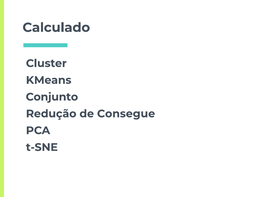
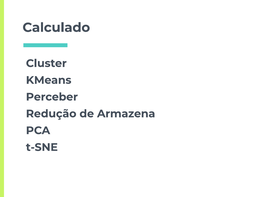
Conjunto: Conjunto -> Perceber
Consegue: Consegue -> Armazena
